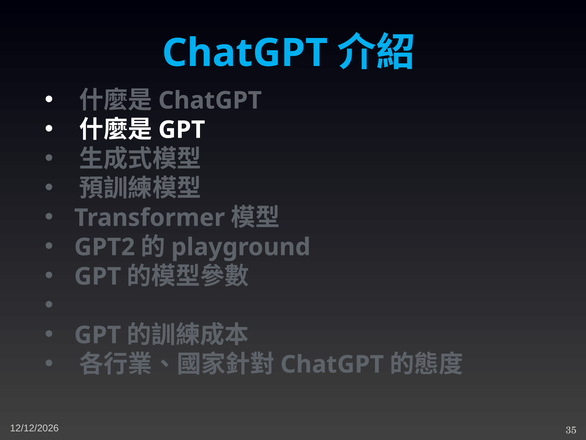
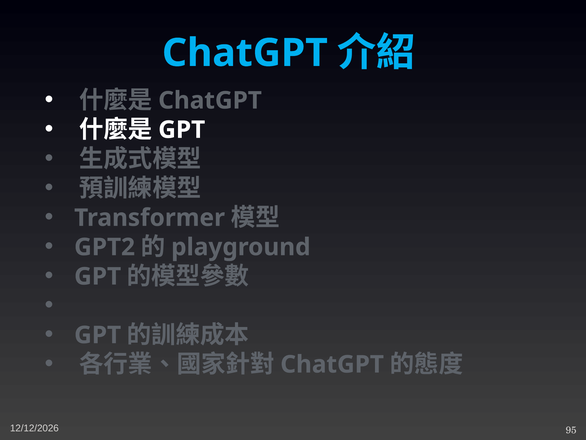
35: 35 -> 95
